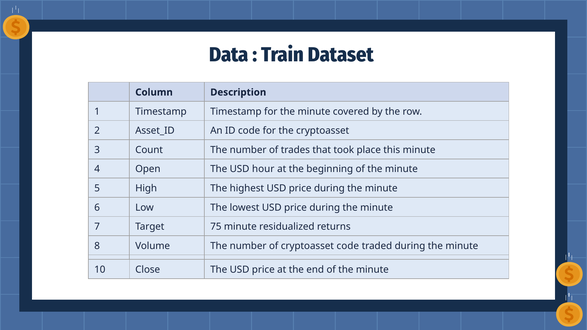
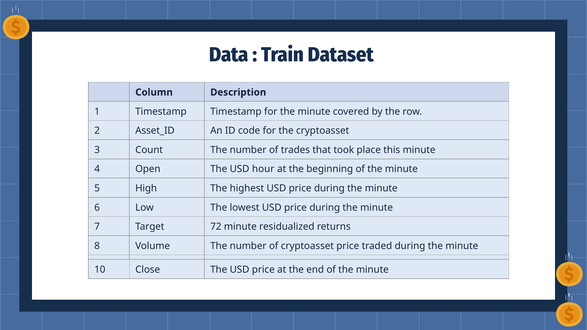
75: 75 -> 72
cryptoasset code: code -> price
